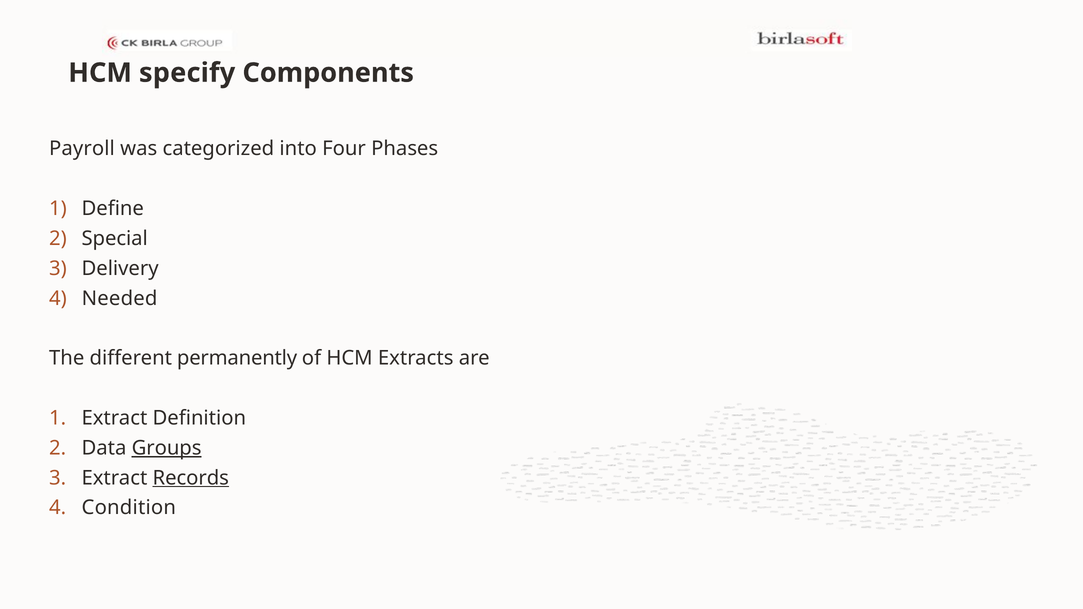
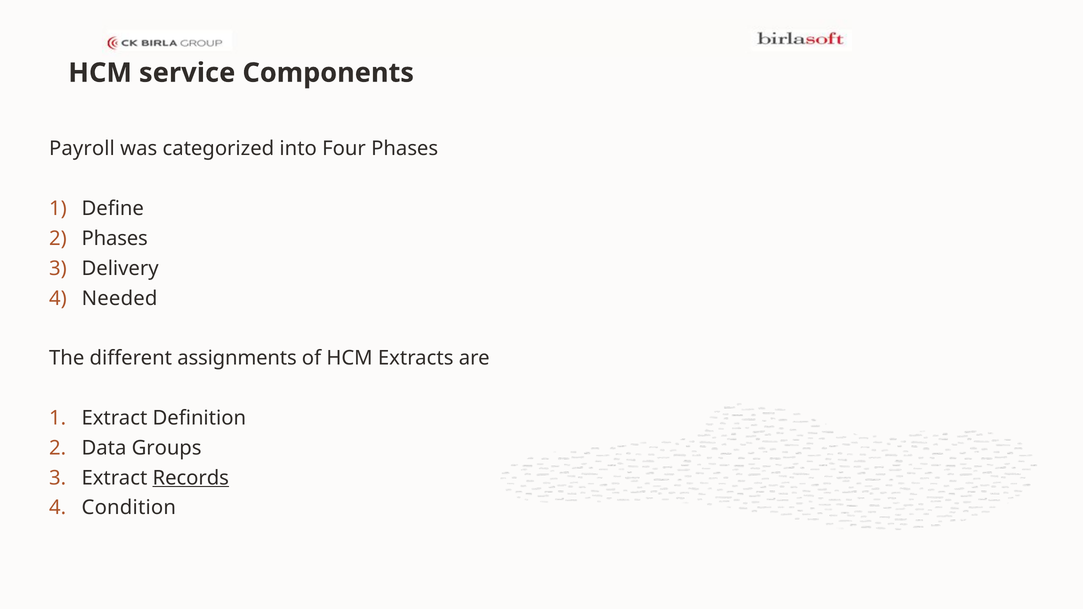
specify: specify -> service
Special at (115, 239): Special -> Phases
permanently: permanently -> assignments
Groups underline: present -> none
